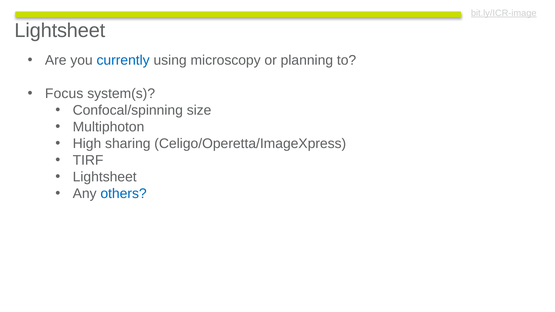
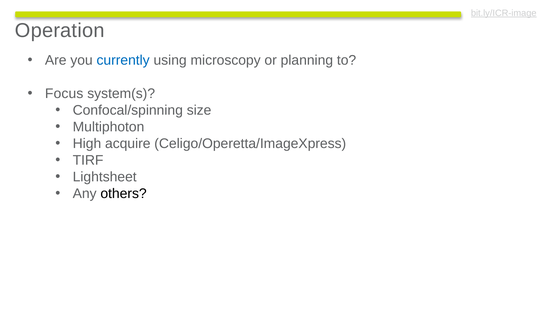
Lightsheet at (60, 31): Lightsheet -> Operation
sharing: sharing -> acquire
others colour: blue -> black
